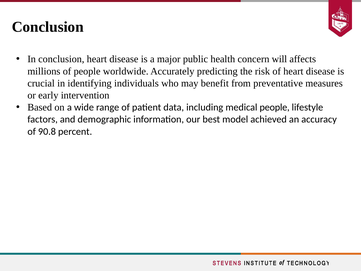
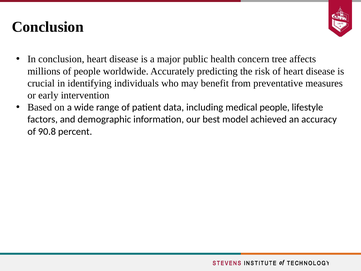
will: will -> tree
